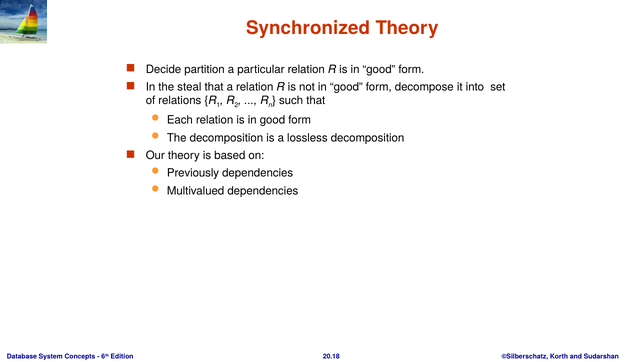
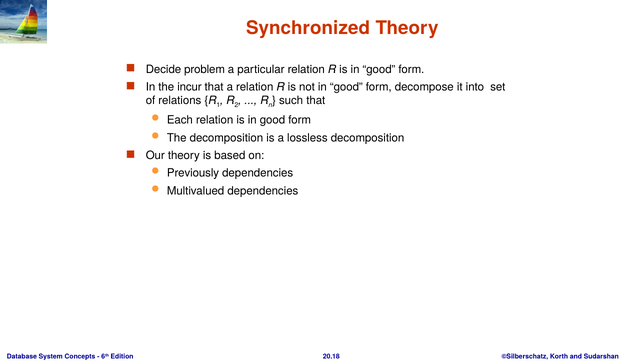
partition: partition -> problem
steal: steal -> incur
